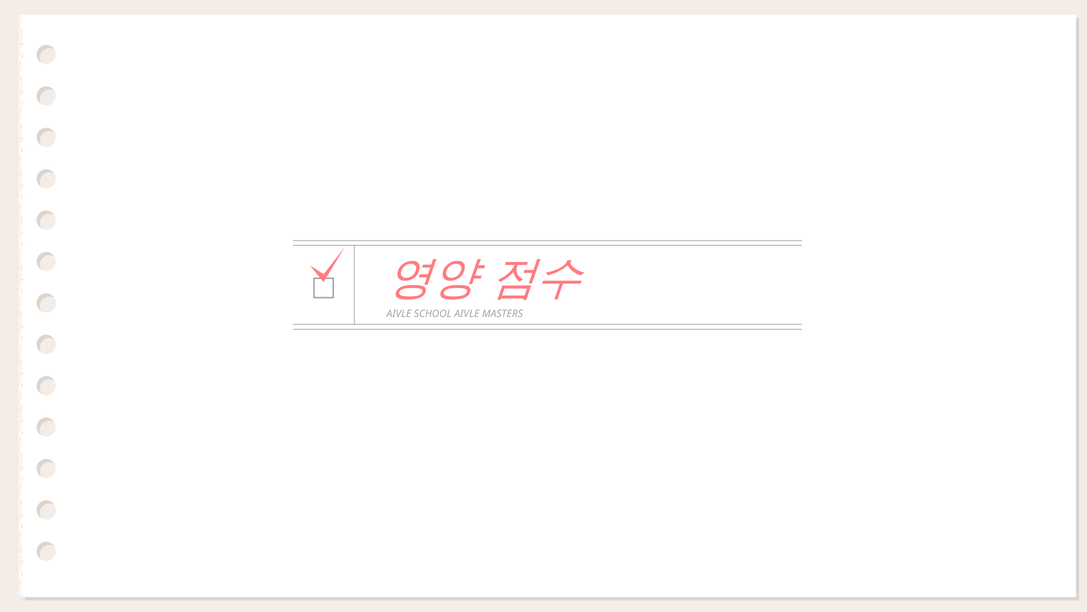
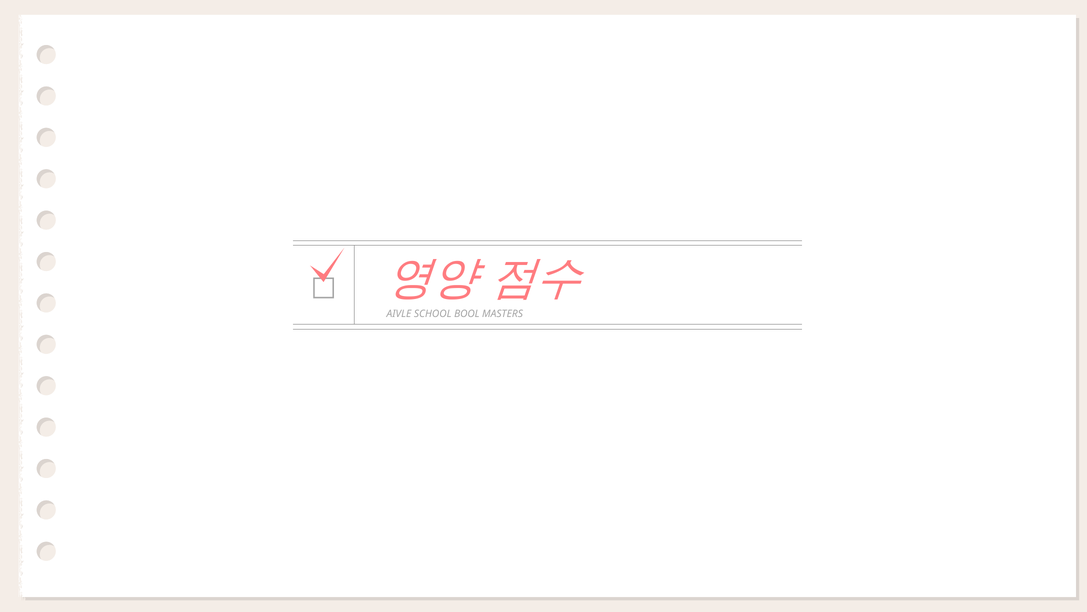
SCHOOL AIVLE: AIVLE -> BOOL
